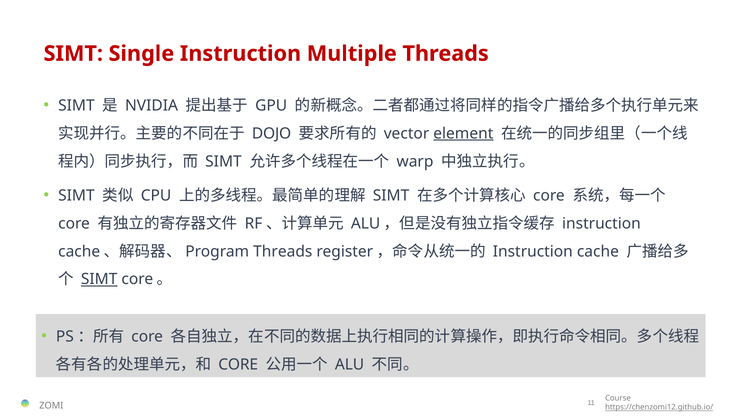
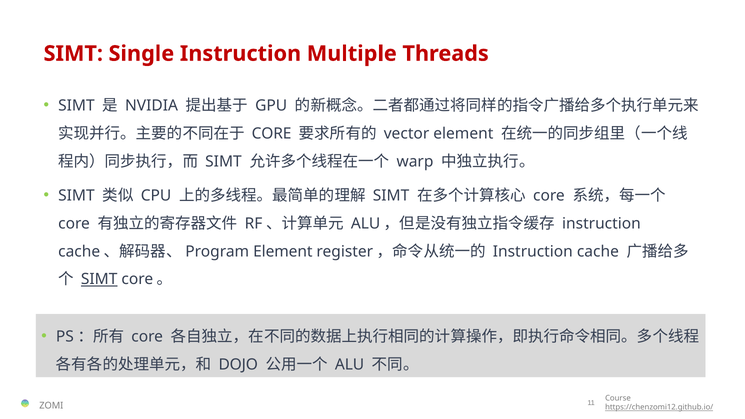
DOJO at (272, 133): DOJO -> CORE
element at (463, 133) underline: present -> none
Threads at (283, 251): Threads -> Element
CORE at (238, 364): CORE -> DOJO
